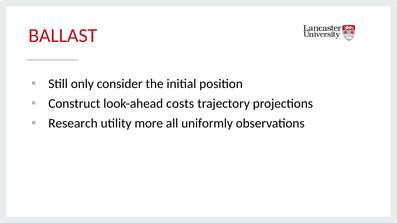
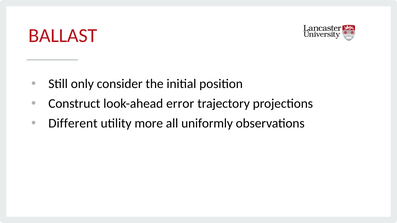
costs: costs -> error
Research: Research -> Different
